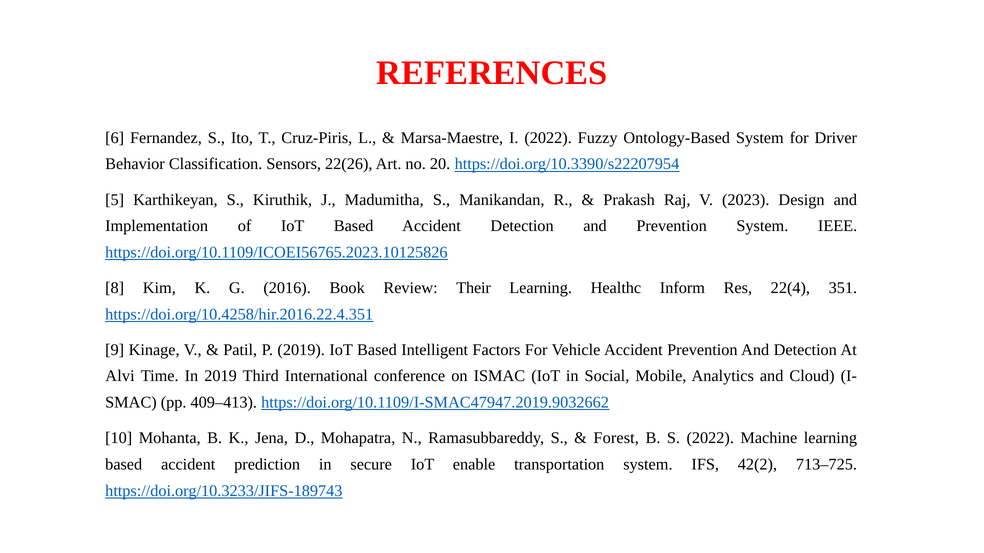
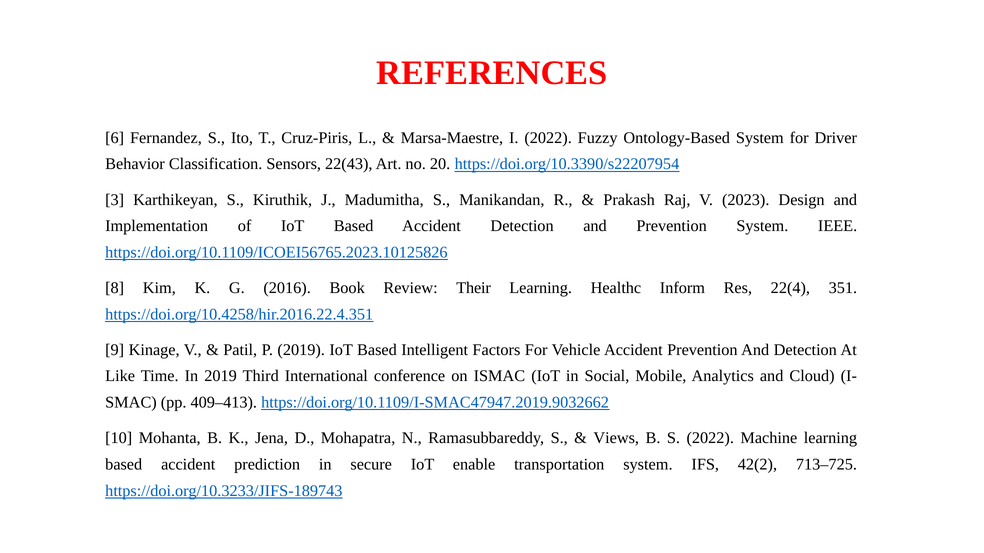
22(26: 22(26 -> 22(43
5: 5 -> 3
Alvi: Alvi -> Like
Forest: Forest -> Views
